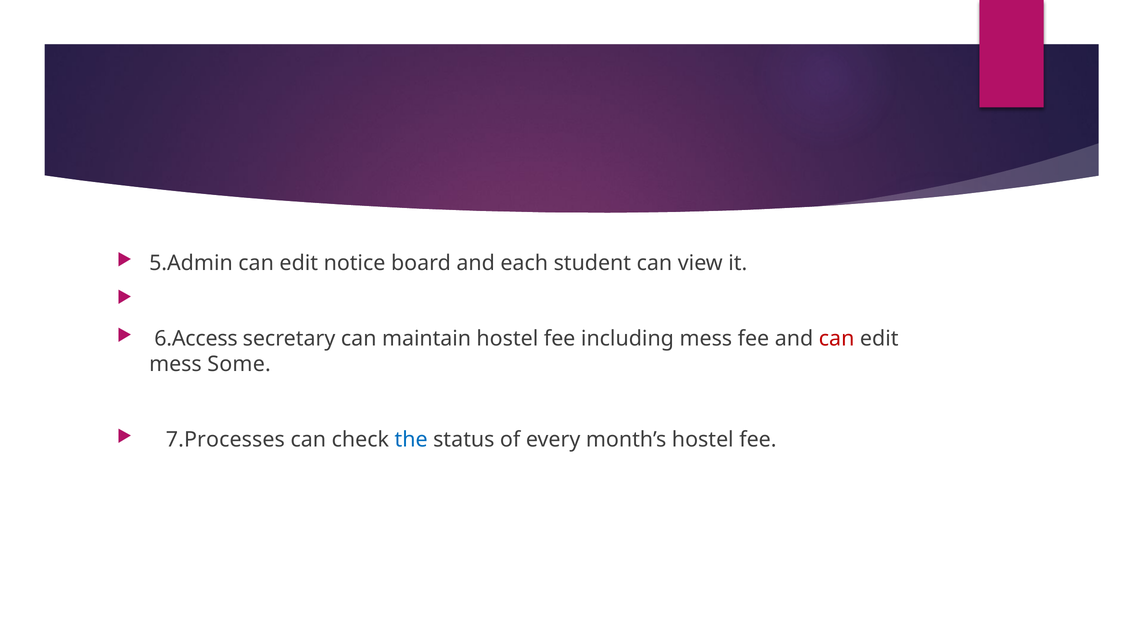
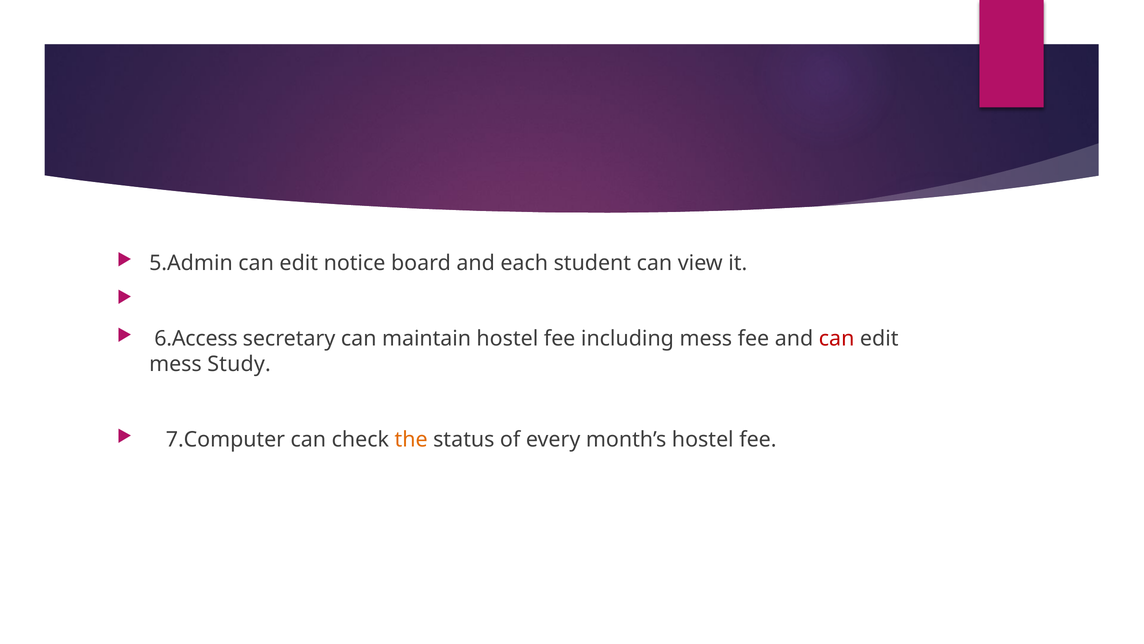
Some: Some -> Study
7.Processes: 7.Processes -> 7.Computer
the colour: blue -> orange
